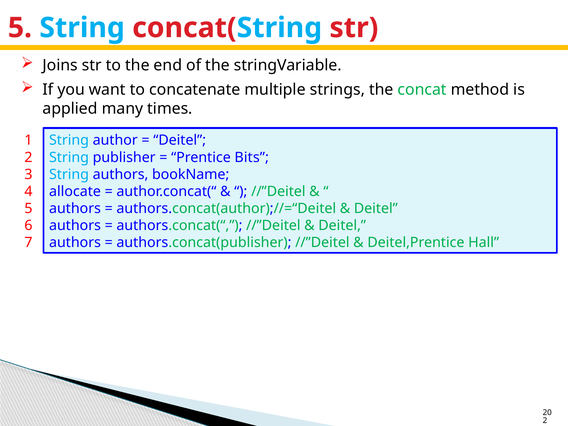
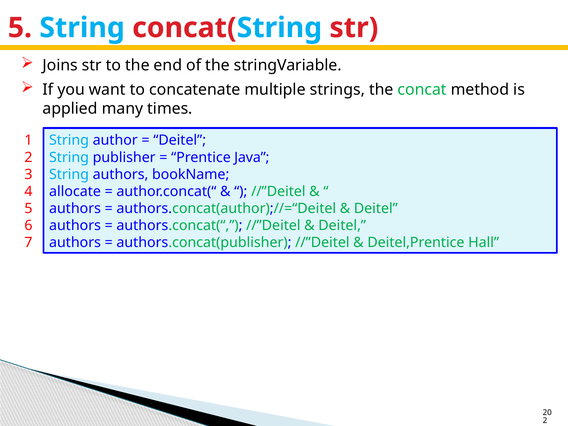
Bits: Bits -> Java
